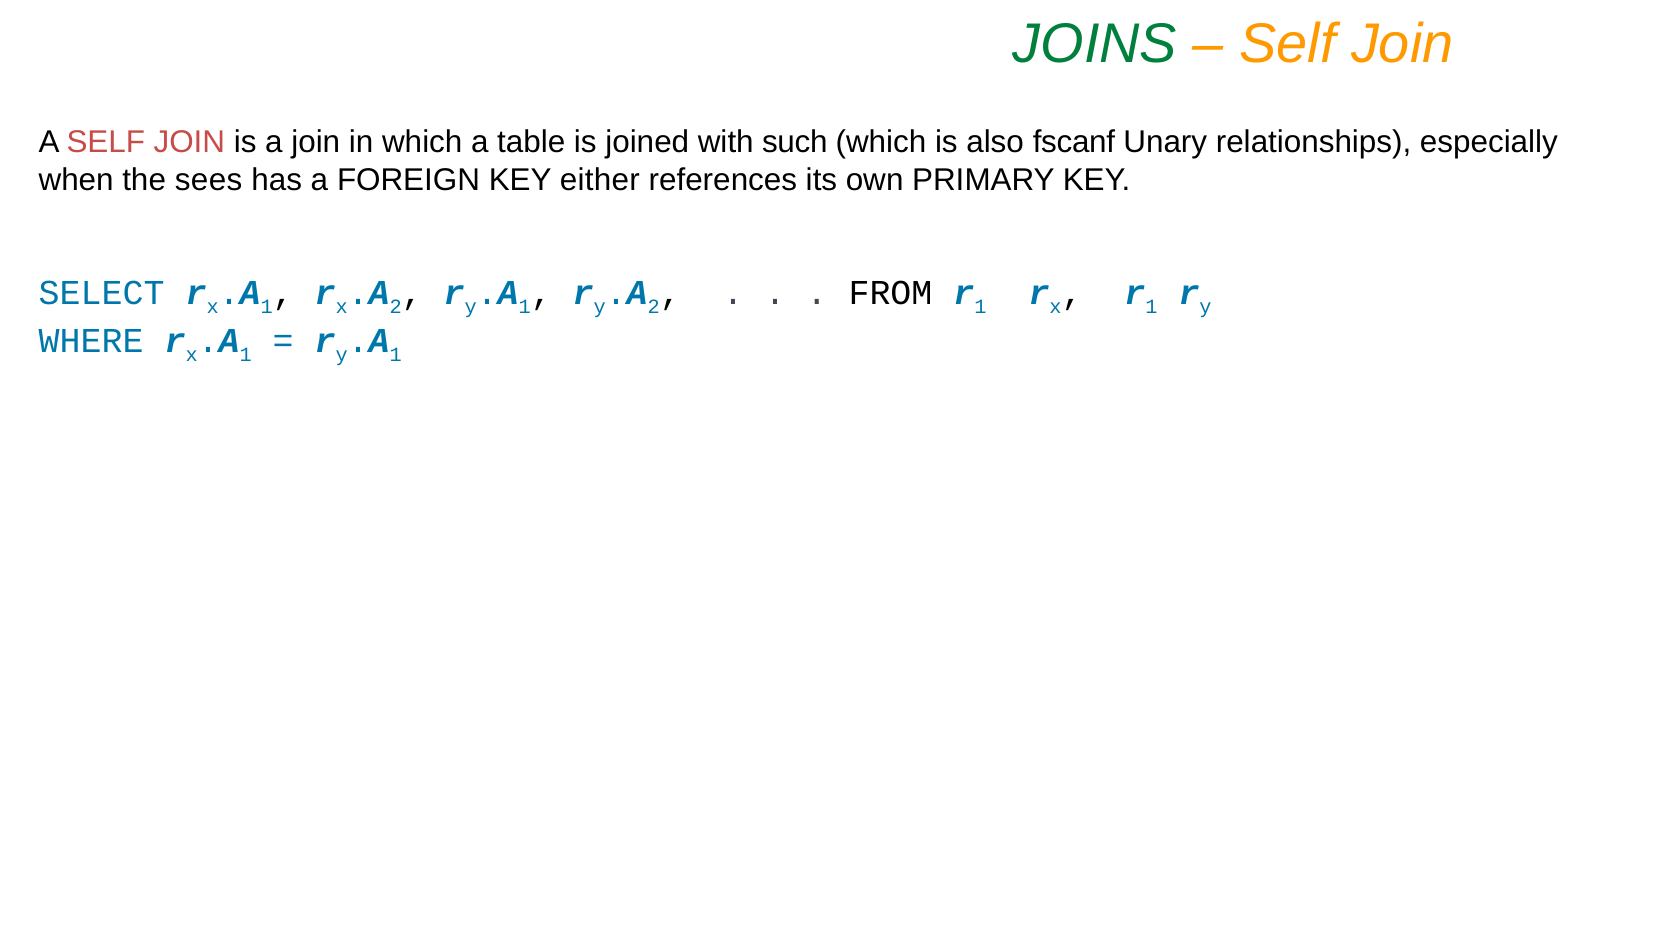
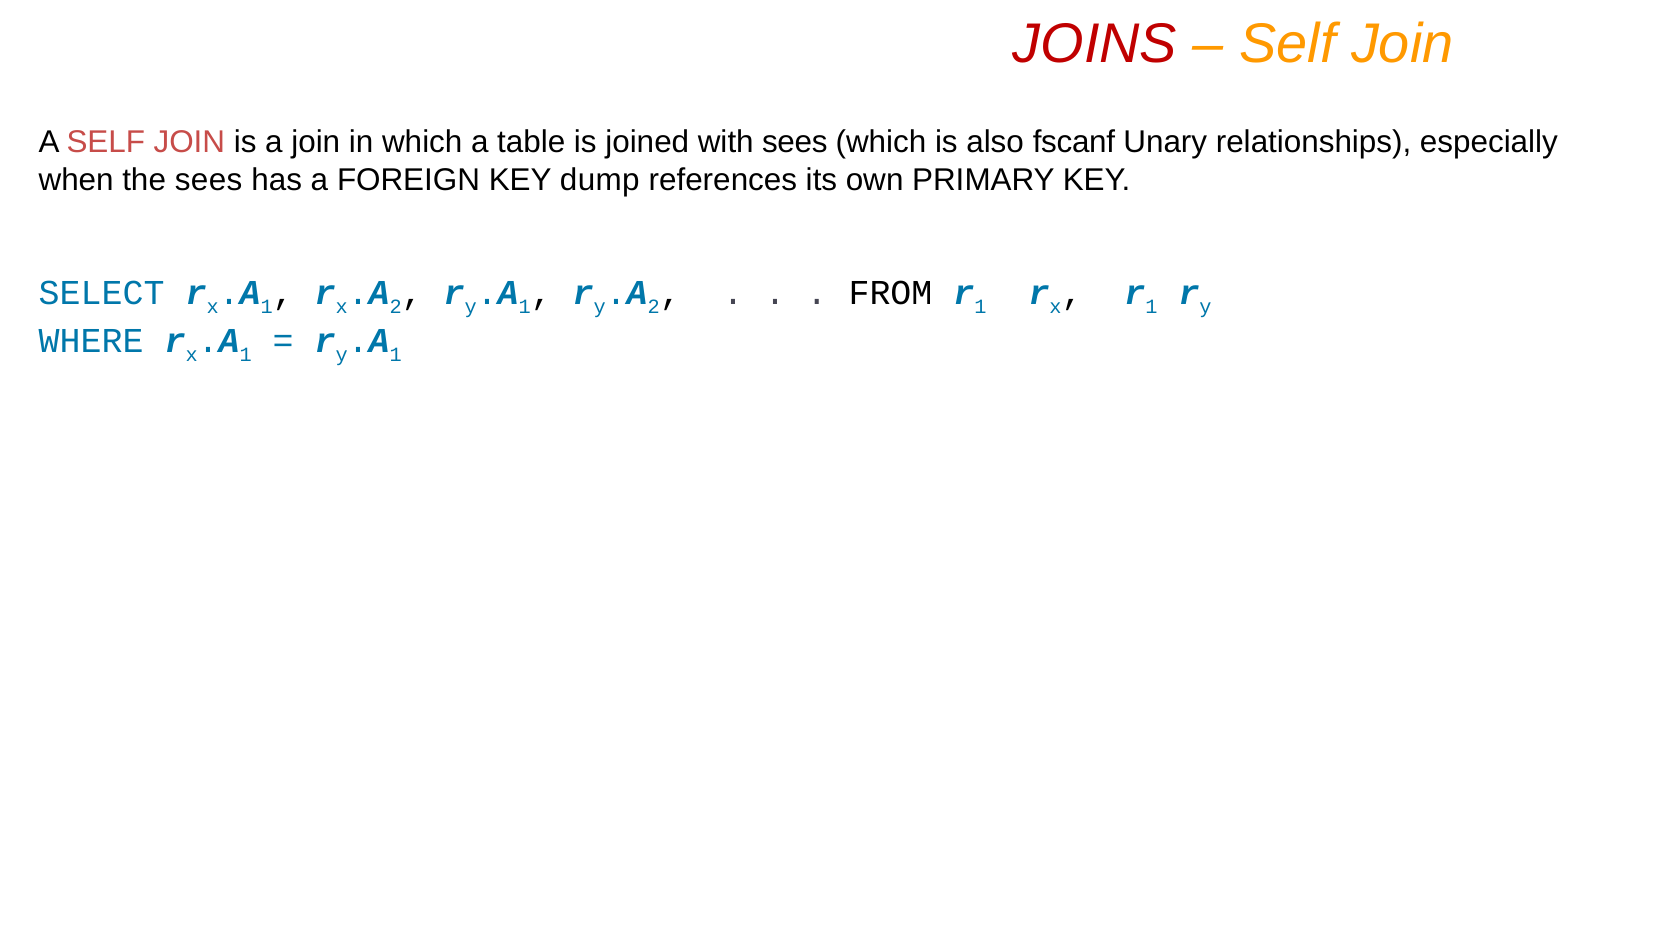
JOINS colour: green -> red
with such: such -> sees
either: either -> dump
